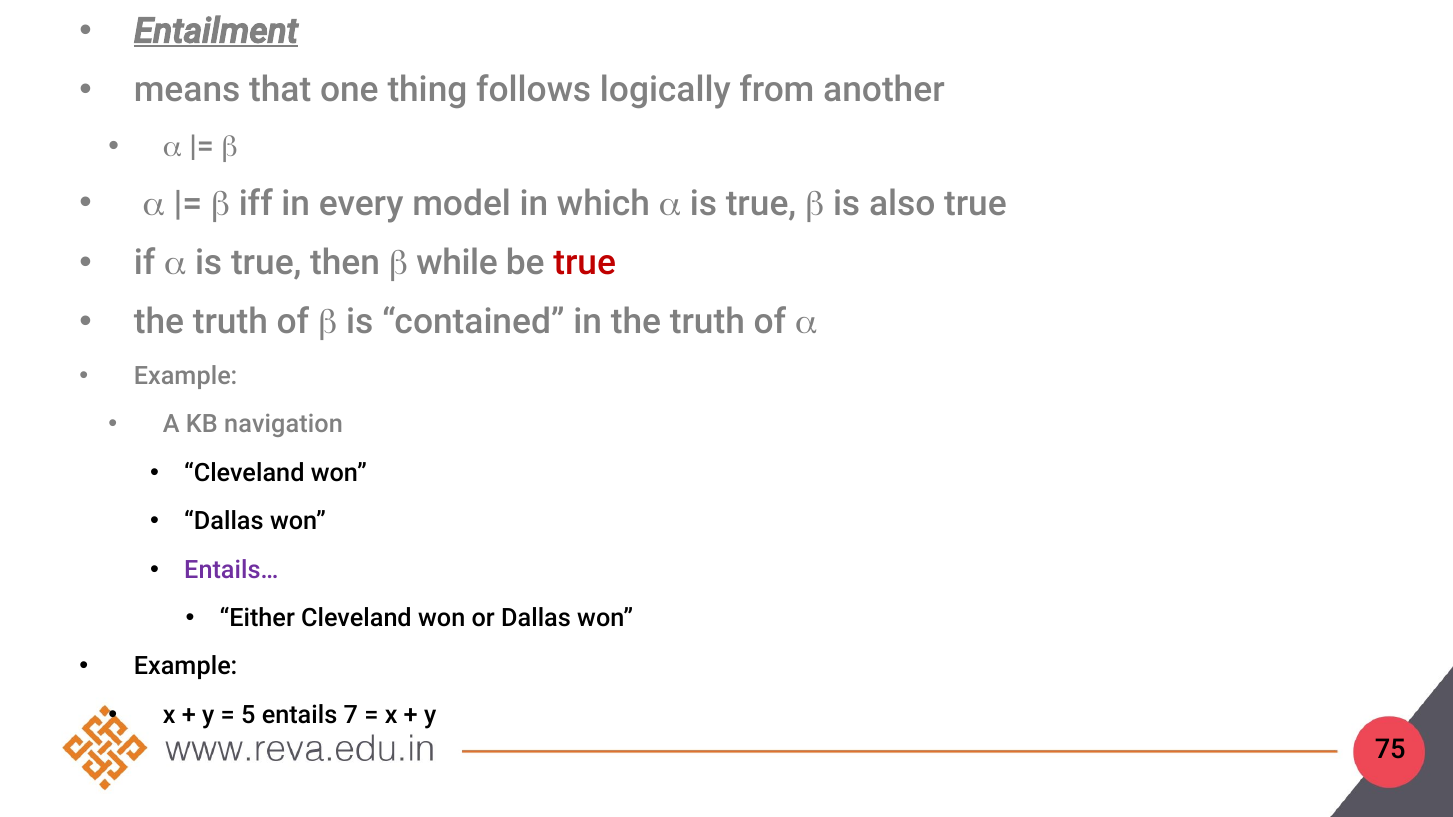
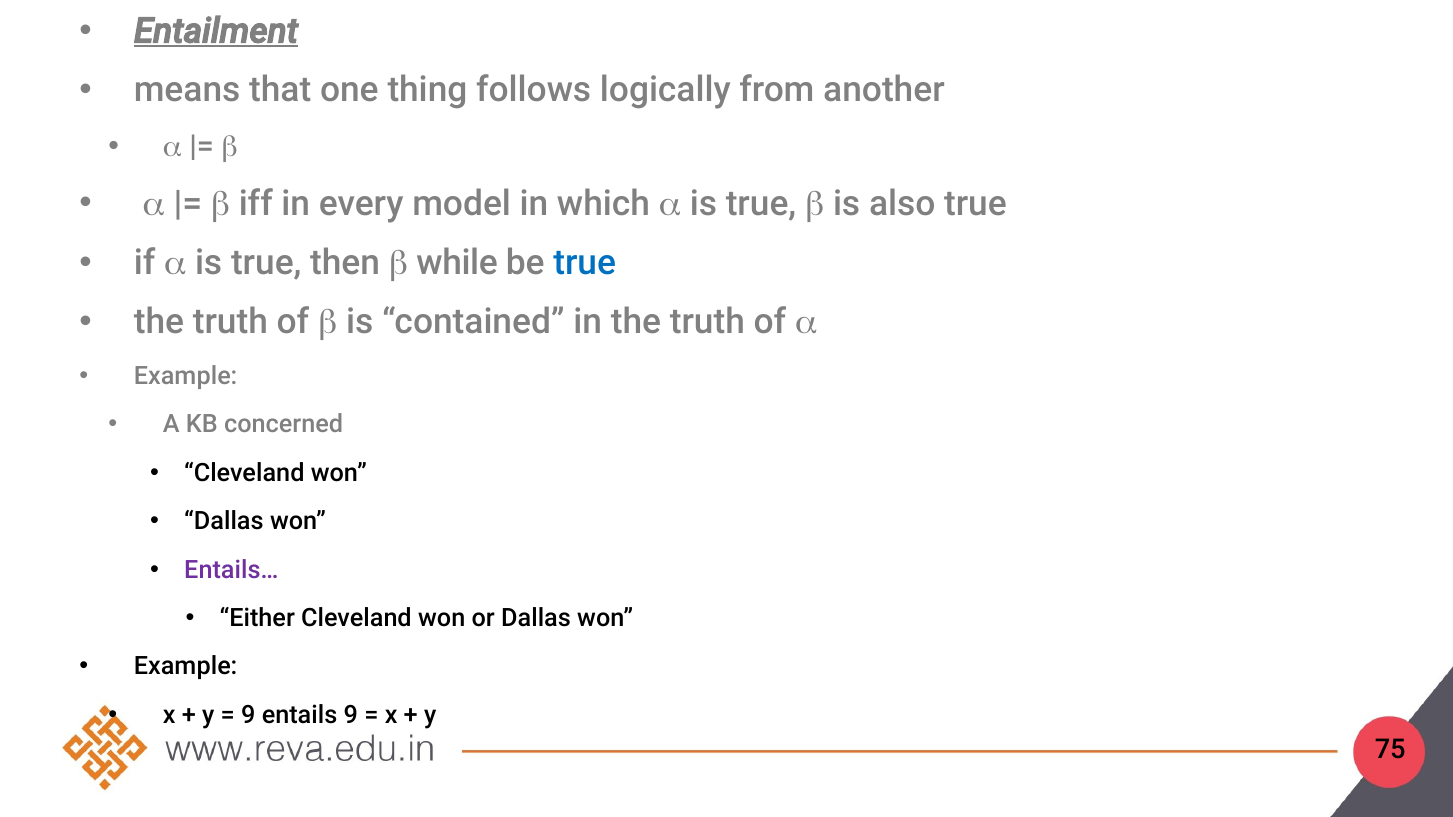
true at (585, 263) colour: red -> blue
navigation: navigation -> concerned
5 at (248, 715): 5 -> 9
entails 7: 7 -> 9
